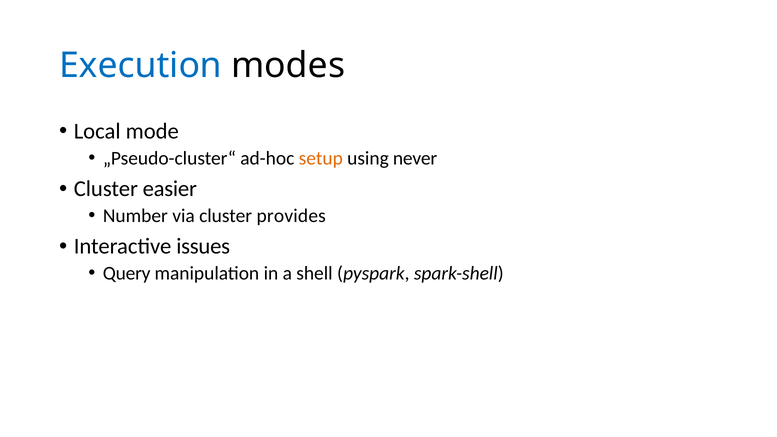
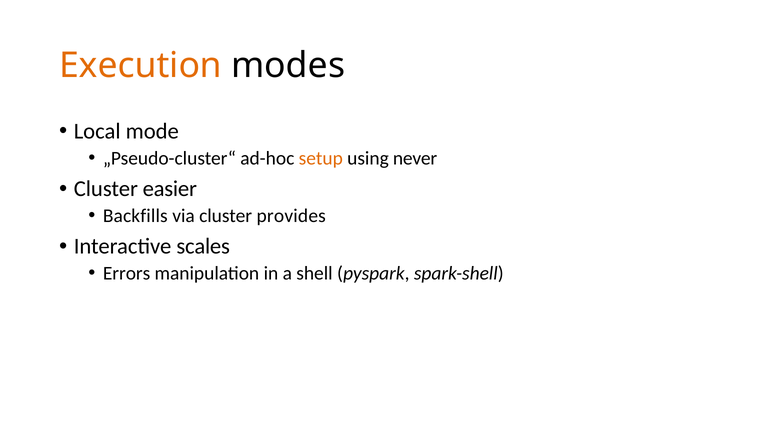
Execution colour: blue -> orange
Number: Number -> Backfills
issues: issues -> scales
Query: Query -> Errors
